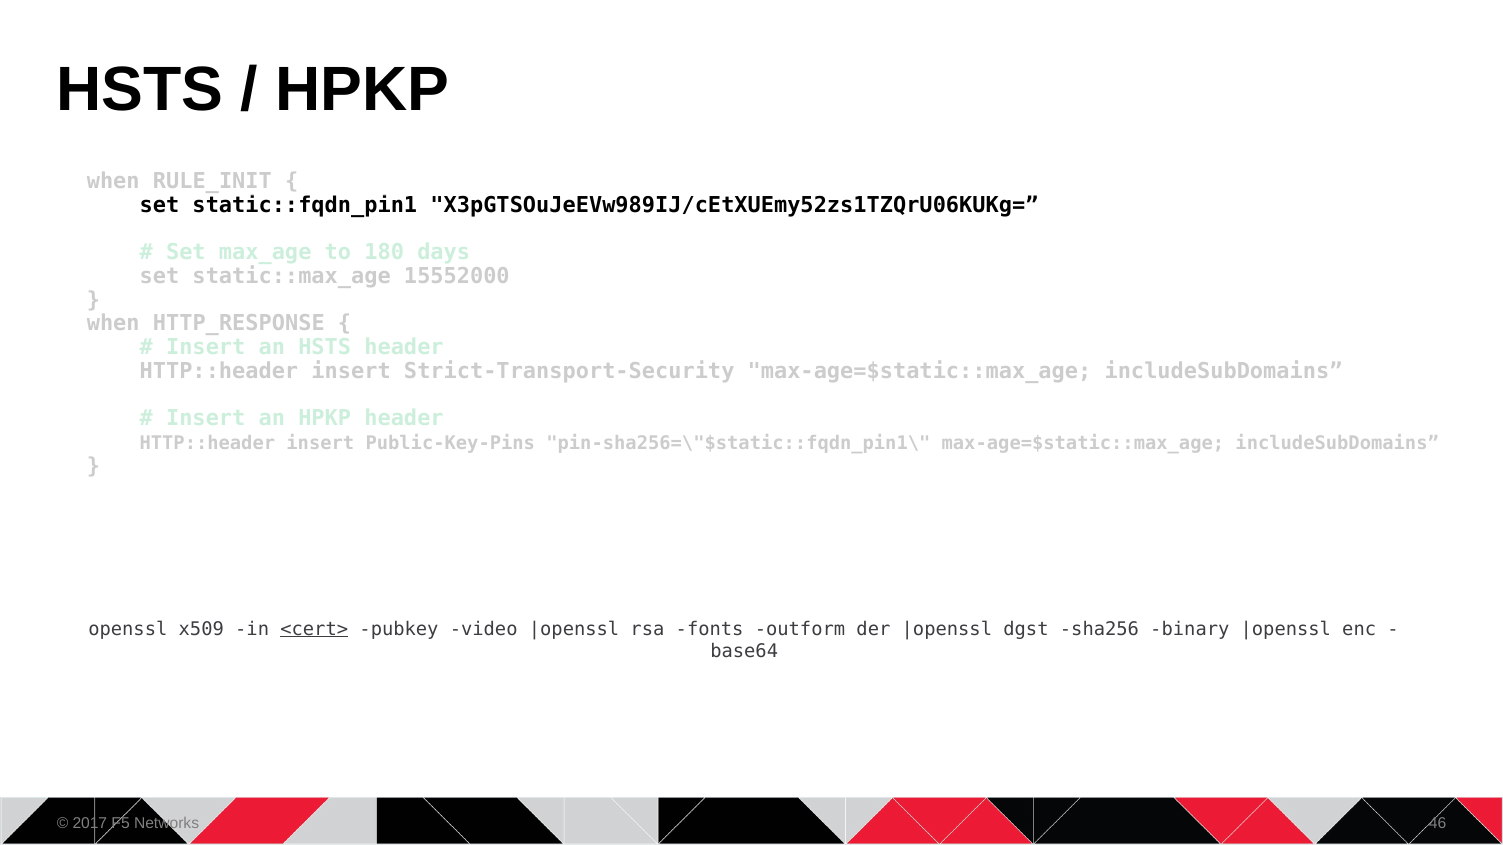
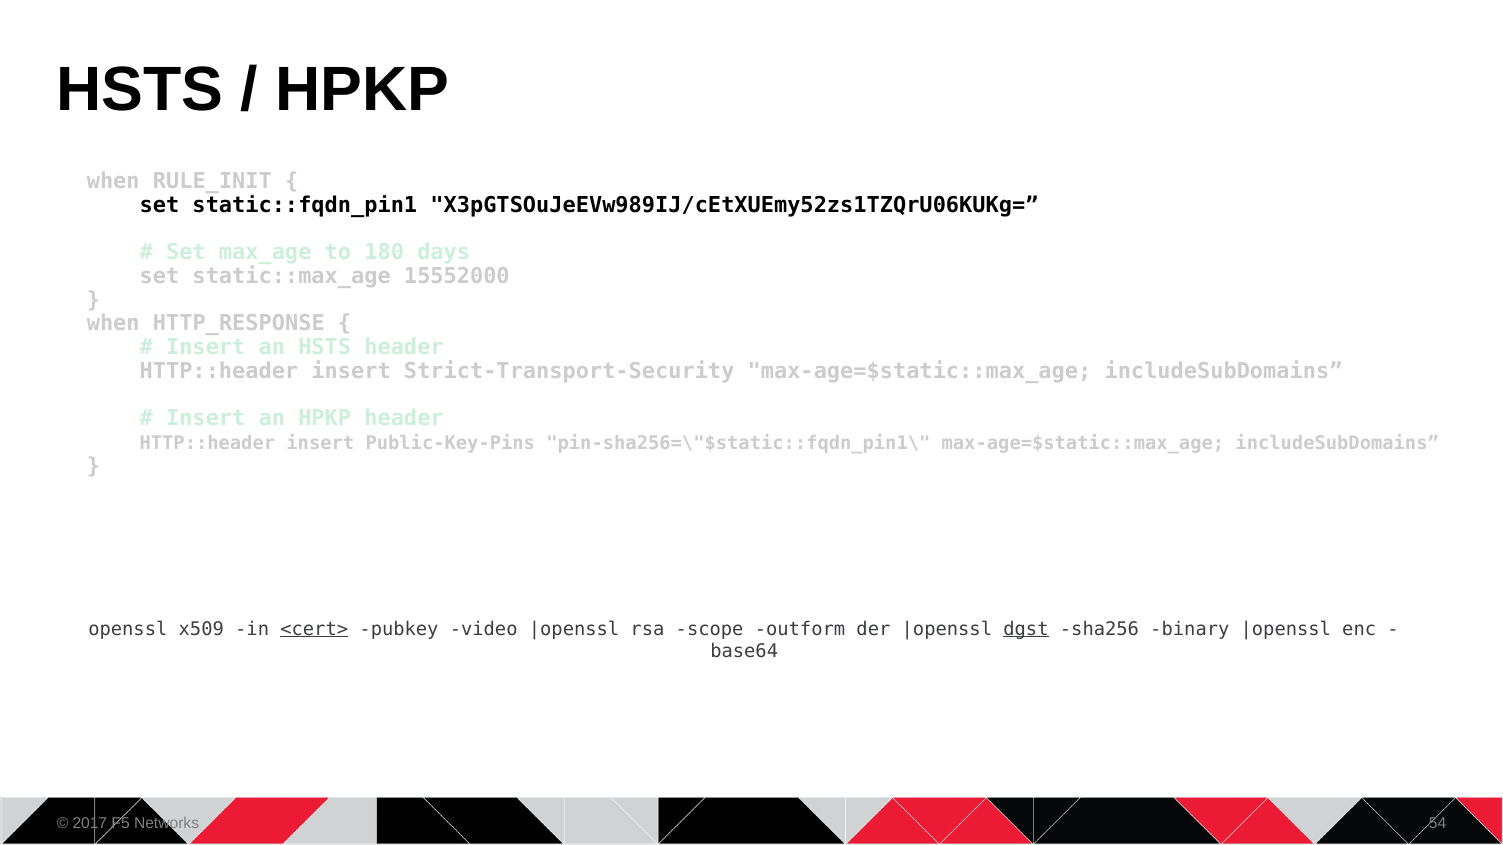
fonts: fonts -> scope
dgst underline: none -> present
46: 46 -> 54
